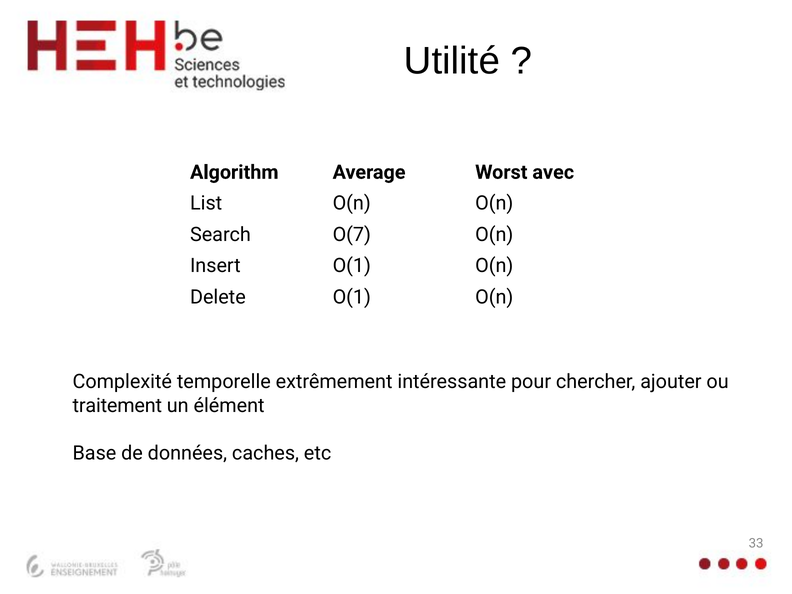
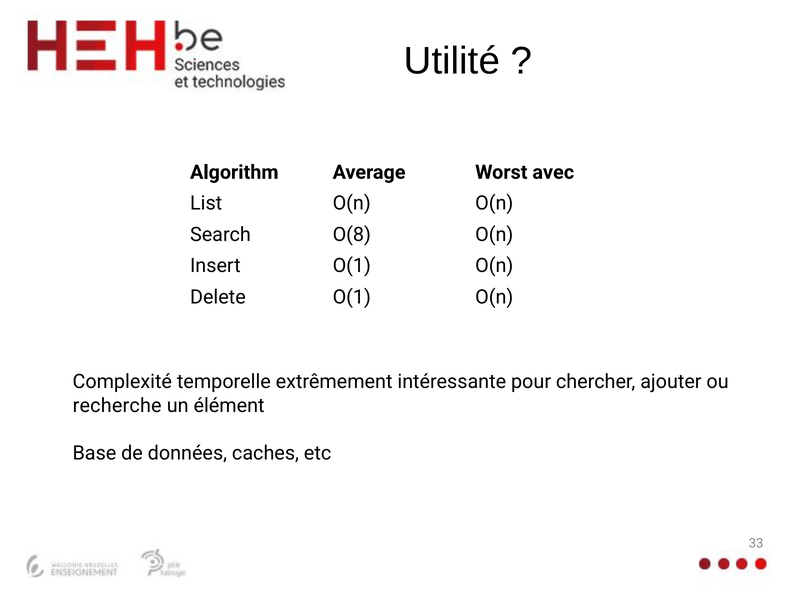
O(7: O(7 -> O(8
traitement: traitement -> recherche
